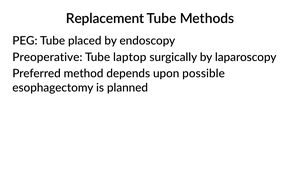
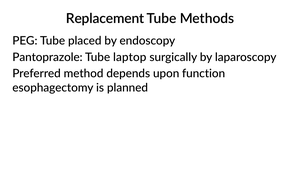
Preoperative: Preoperative -> Pantoprazole
possible: possible -> function
